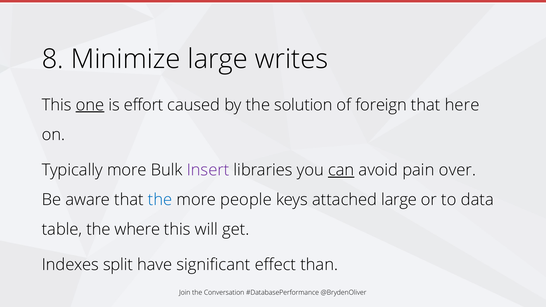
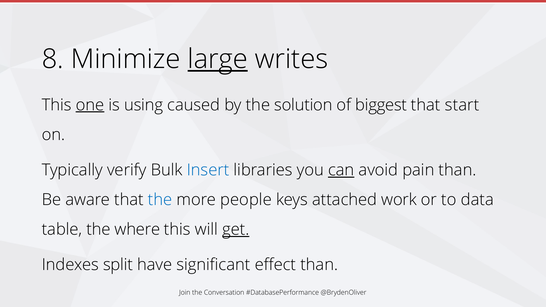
large at (218, 59) underline: none -> present
effort: effort -> using
foreign: foreign -> biggest
here: here -> start
Typically more: more -> verify
Insert colour: purple -> blue
pain over: over -> than
attached large: large -> work
get underline: none -> present
